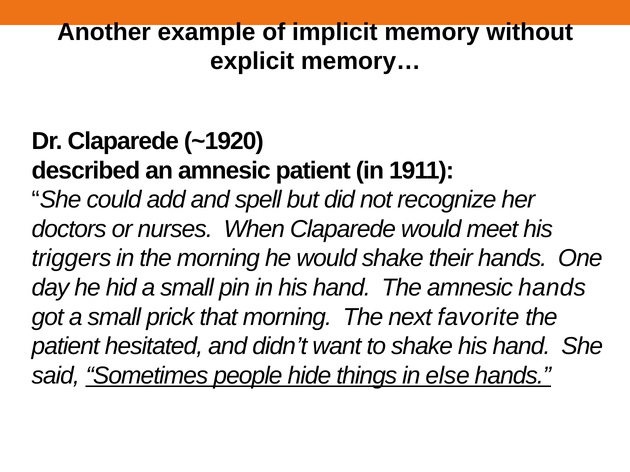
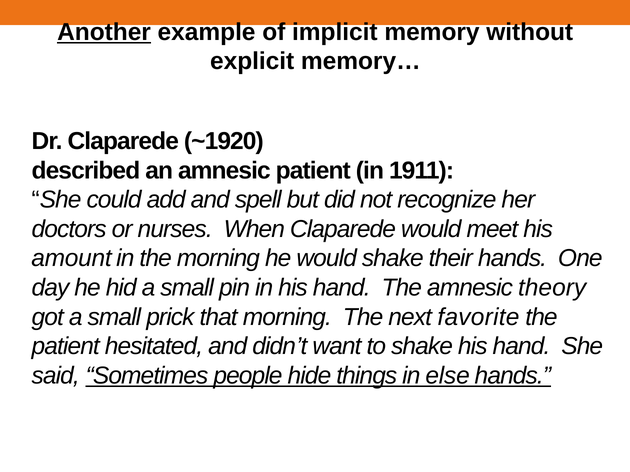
Another underline: none -> present
triggers: triggers -> amount
amnesic hands: hands -> theory
